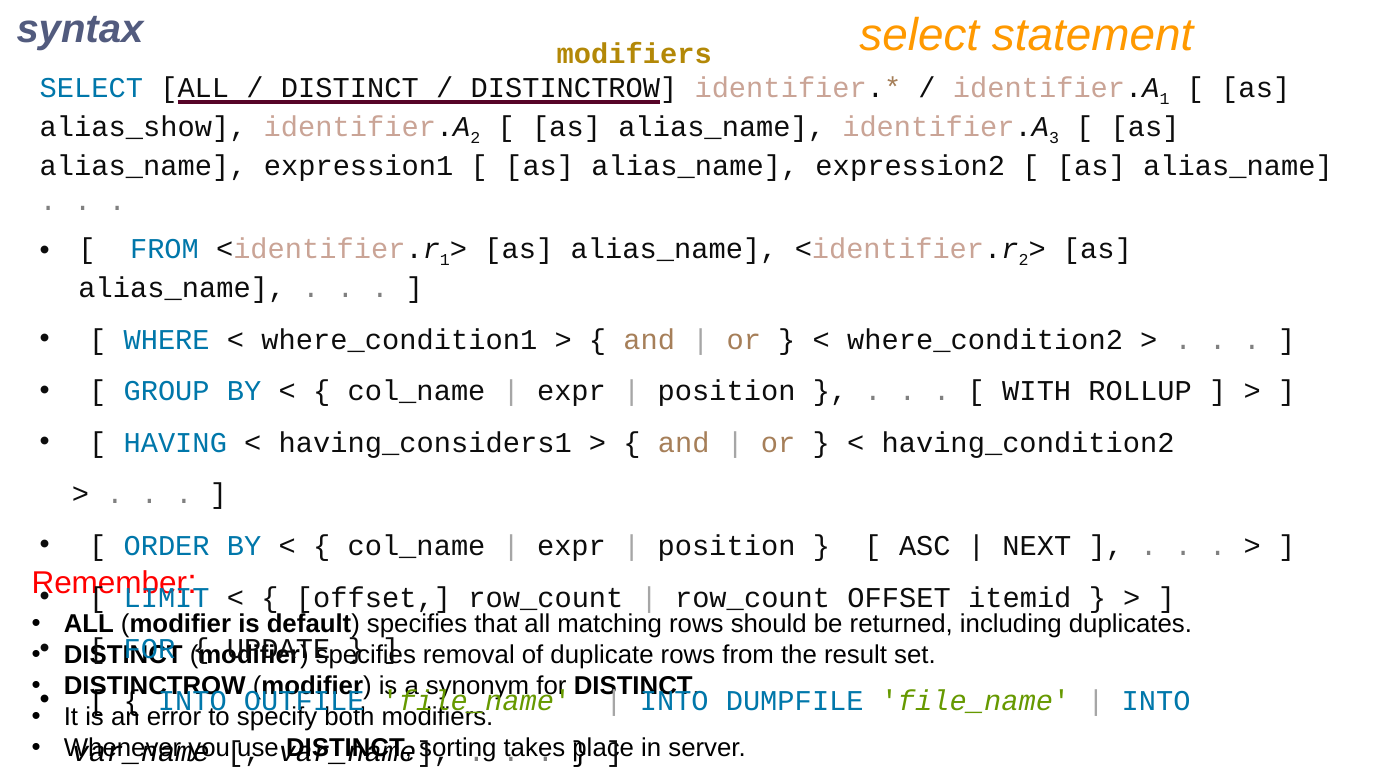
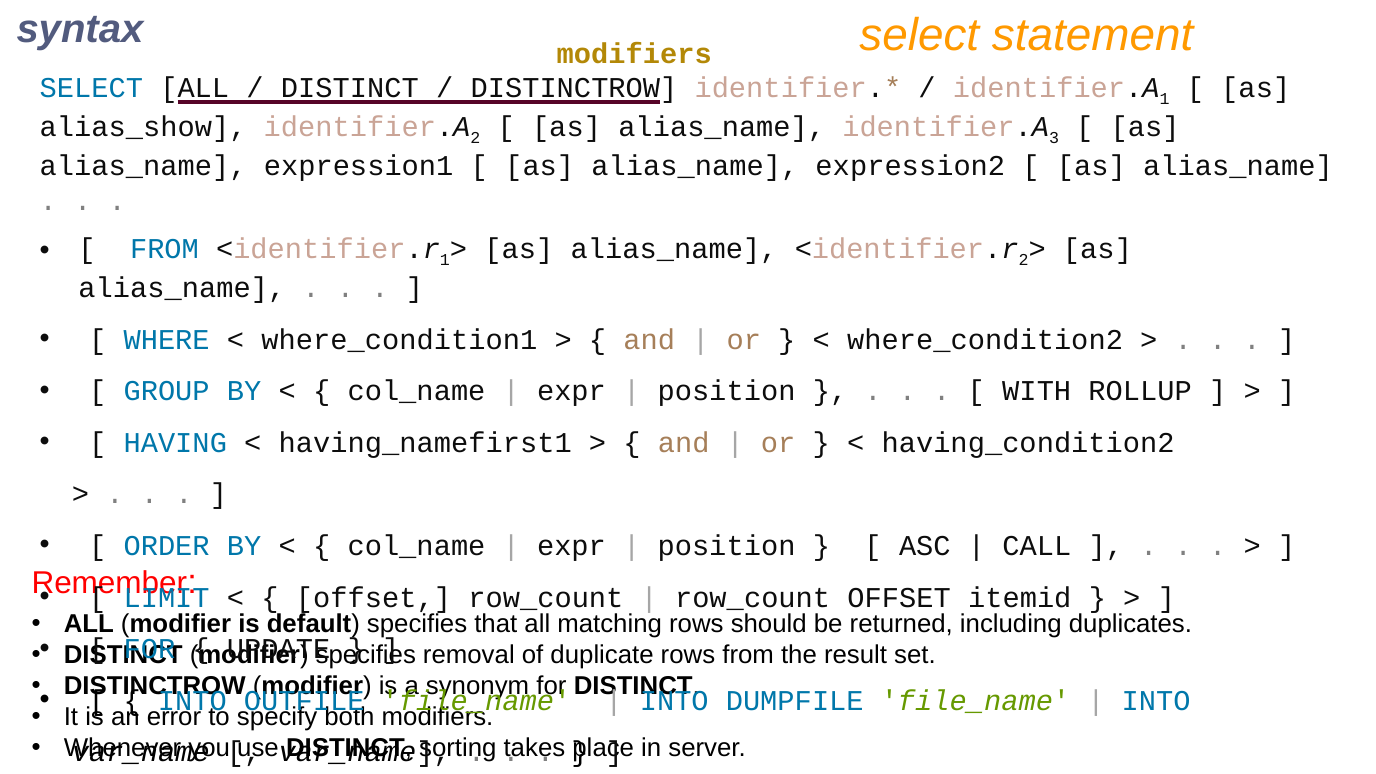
having_considers1: having_considers1 -> having_namefirst1
NEXT: NEXT -> CALL
